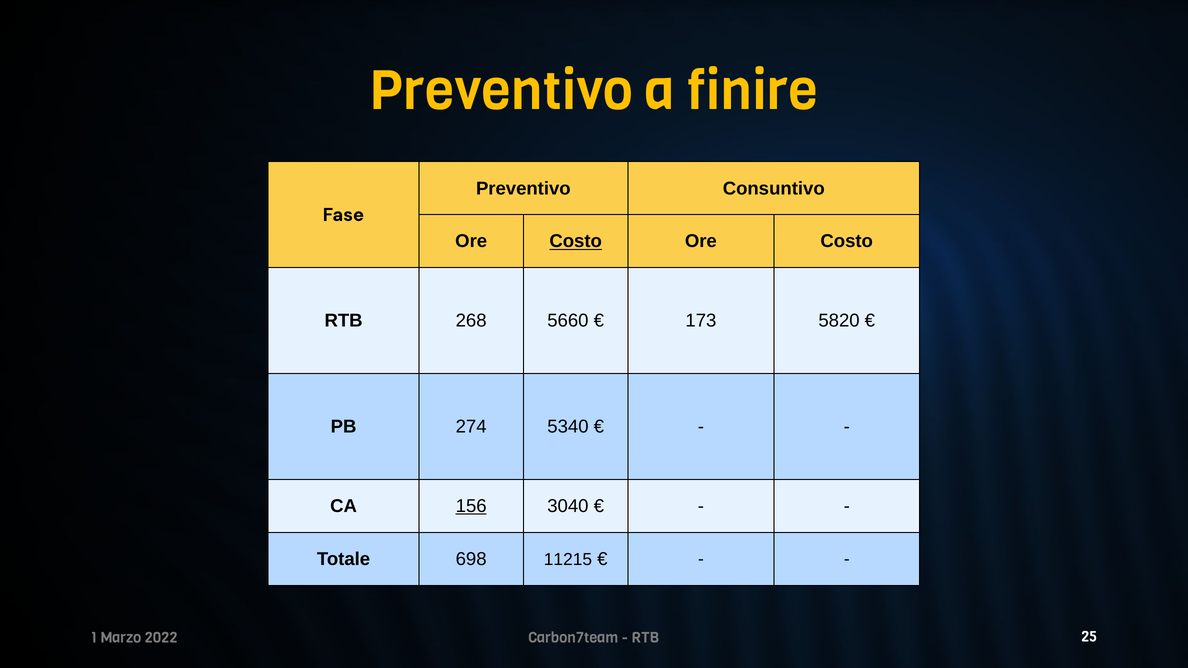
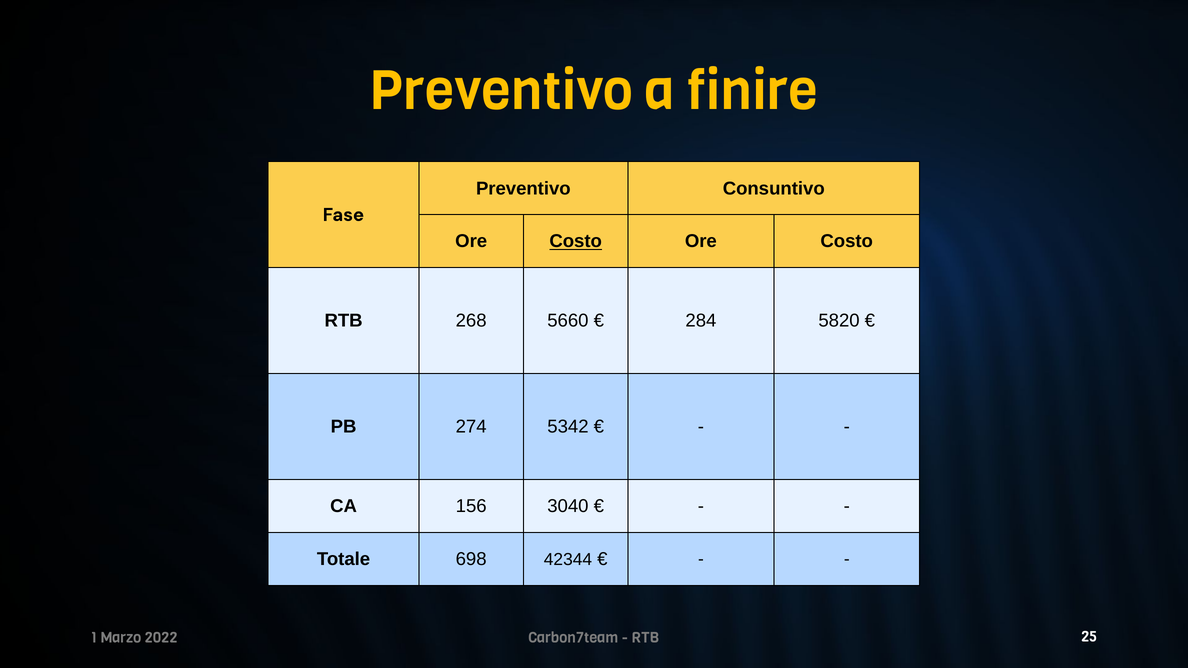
173: 173 -> 284
5340: 5340 -> 5342
156 underline: present -> none
11215: 11215 -> 42344
